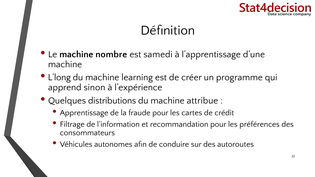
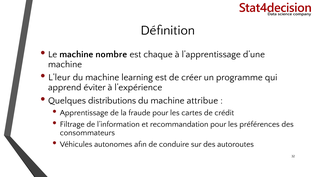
samedi: samedi -> chaque
L’long: L’long -> L’leur
sinon: sinon -> éviter
